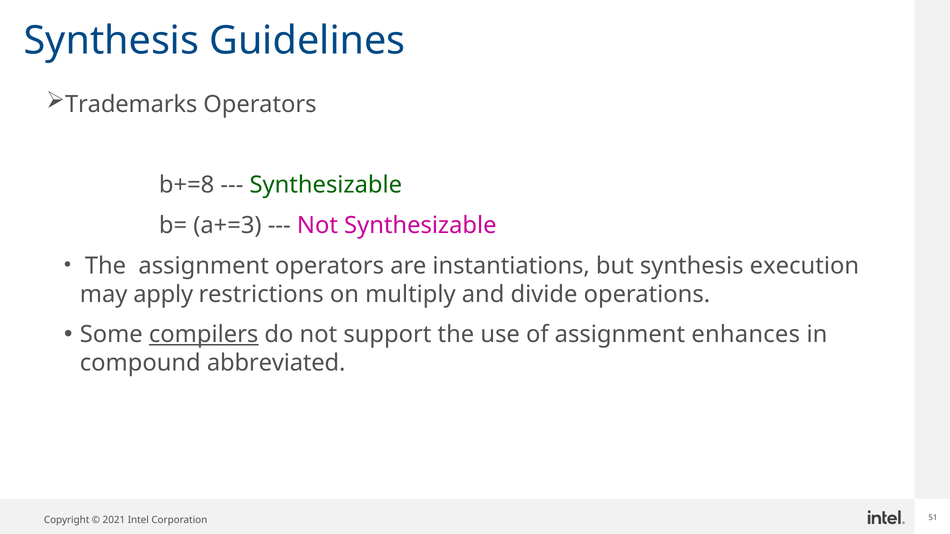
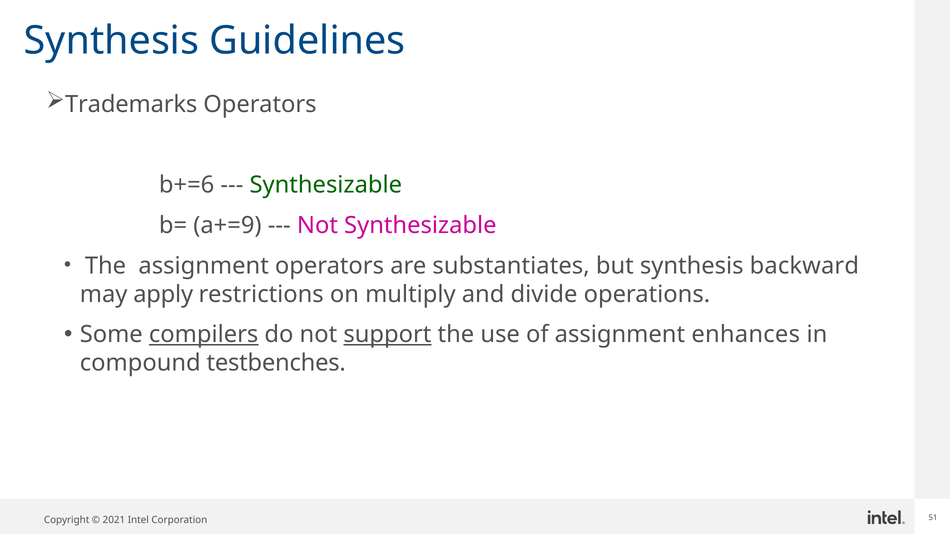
b+=8: b+=8 -> b+=6
a+=3: a+=3 -> a+=9
instantiations: instantiations -> substantiates
execution: execution -> backward
support underline: none -> present
abbreviated: abbreviated -> testbenches
